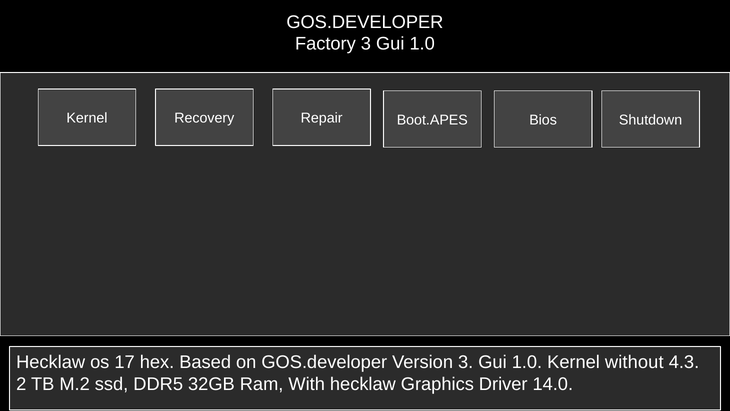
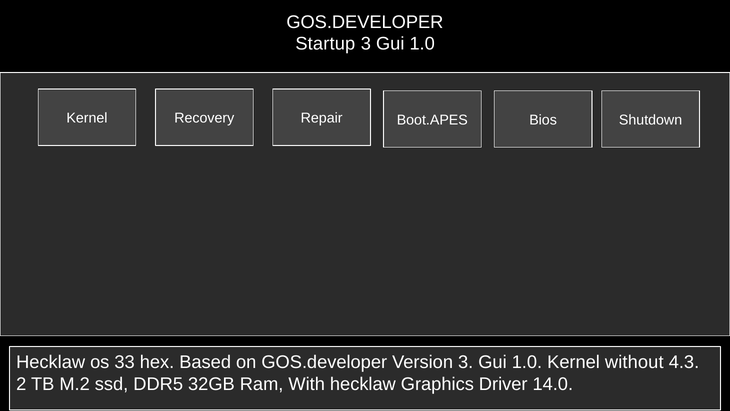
Factory: Factory -> Startup
17: 17 -> 33
